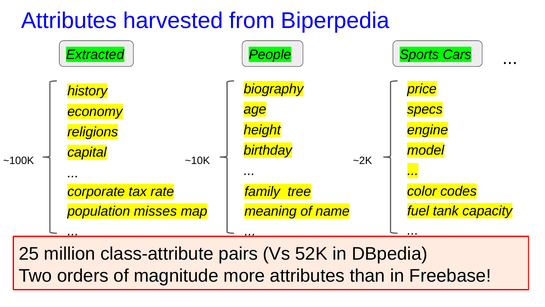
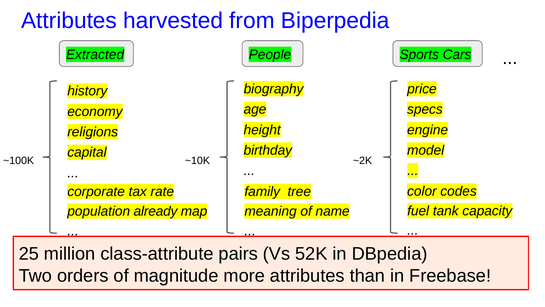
misses: misses -> already
